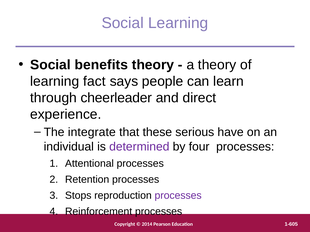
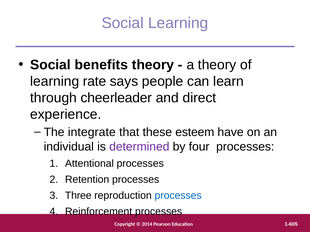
fact: fact -> rate
serious: serious -> esteem
Stops: Stops -> Three
processes at (178, 196) colour: purple -> blue
